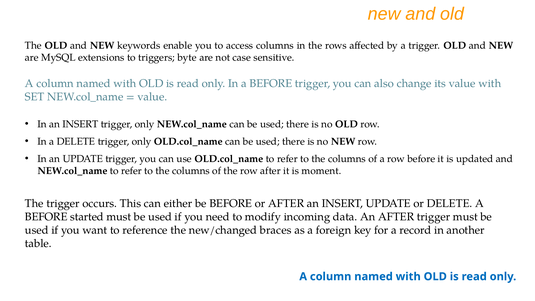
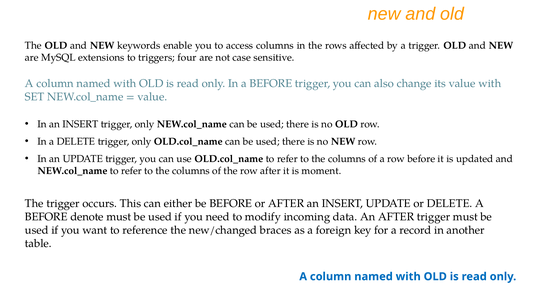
byte: byte -> four
started: started -> denote
